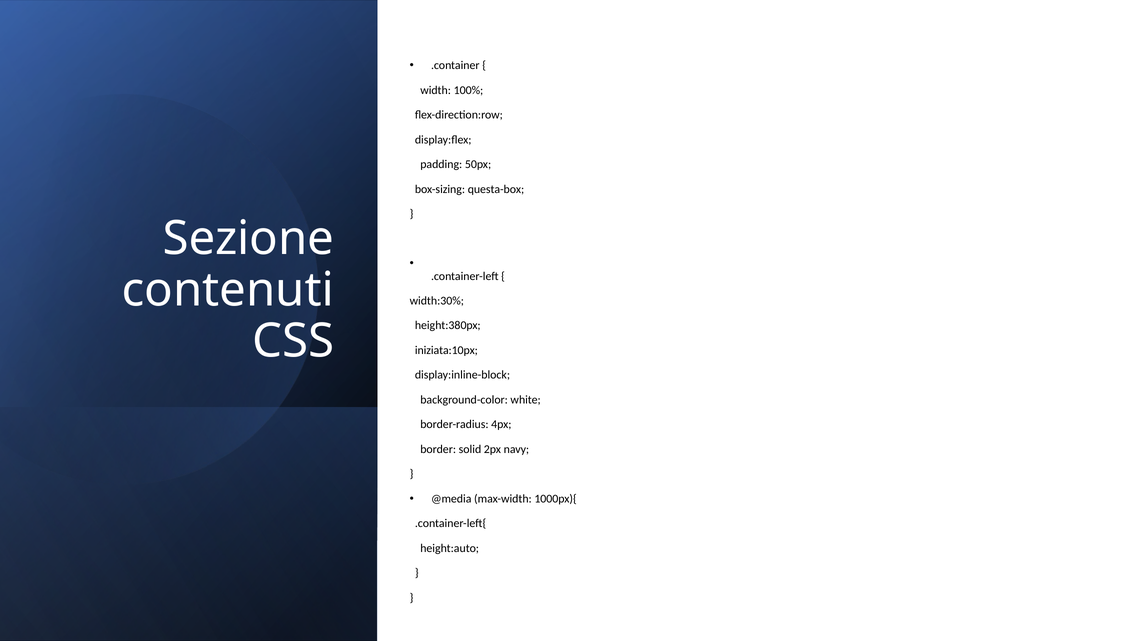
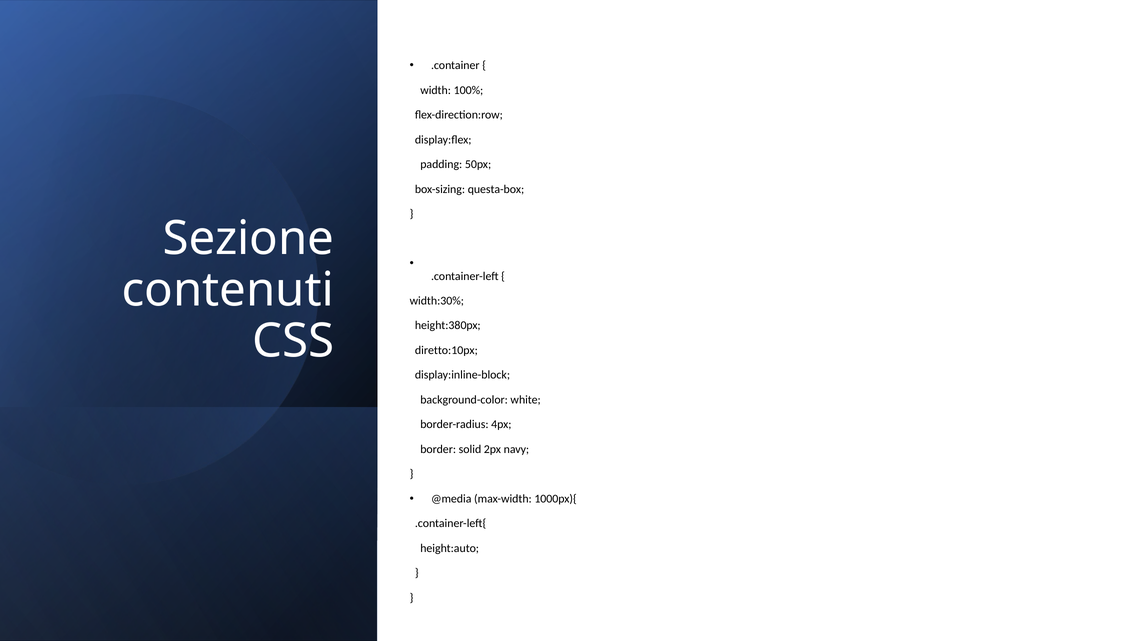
iniziata:10px: iniziata:10px -> diretto:10px
